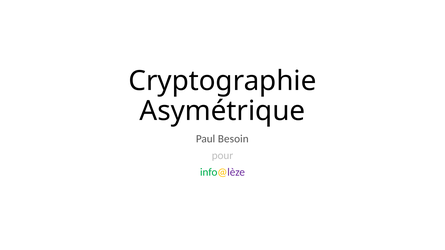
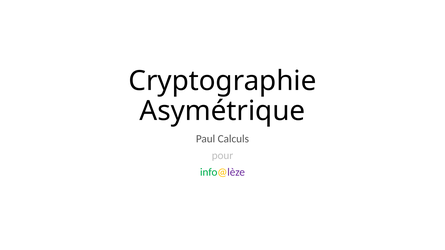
Besoin: Besoin -> Calculs
